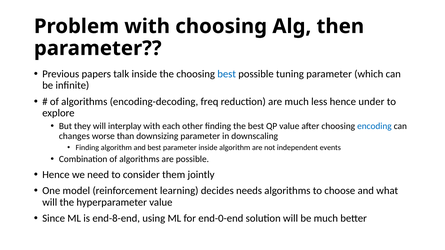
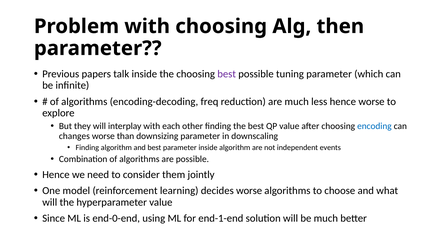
best at (227, 74) colour: blue -> purple
hence under: under -> worse
decides needs: needs -> worse
end-8-end: end-8-end -> end-0-end
end-0-end: end-0-end -> end-1-end
